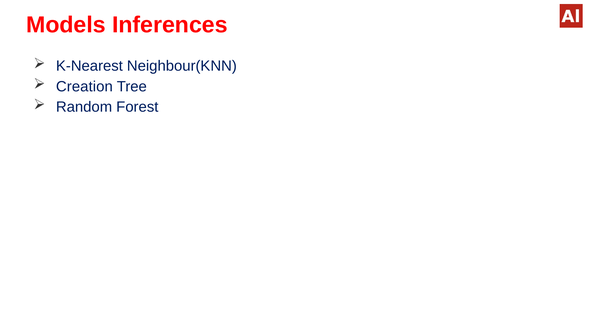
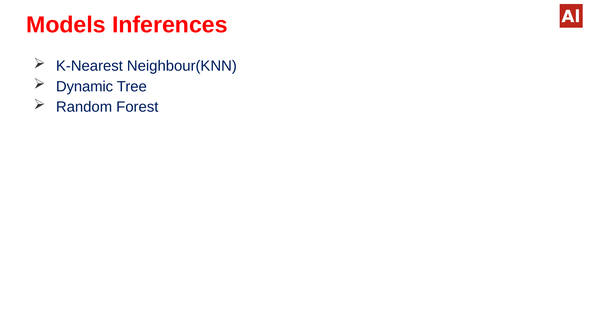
Creation: Creation -> Dynamic
